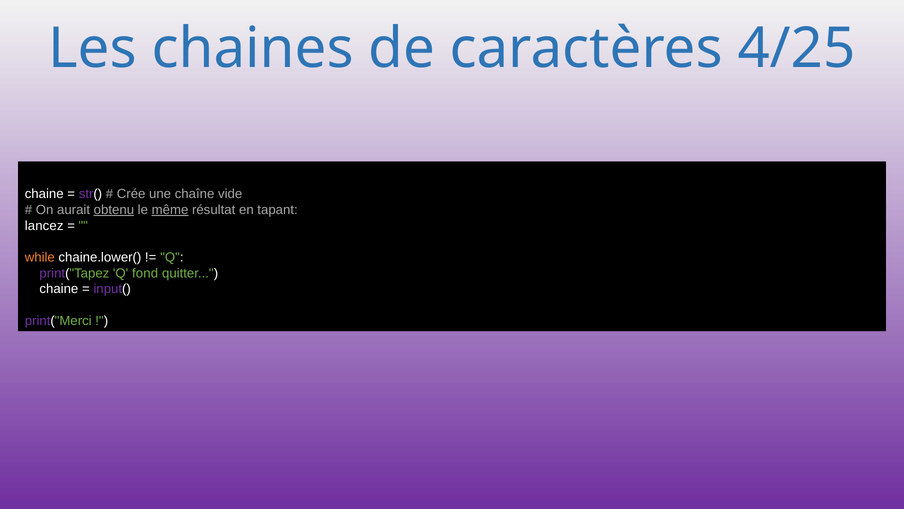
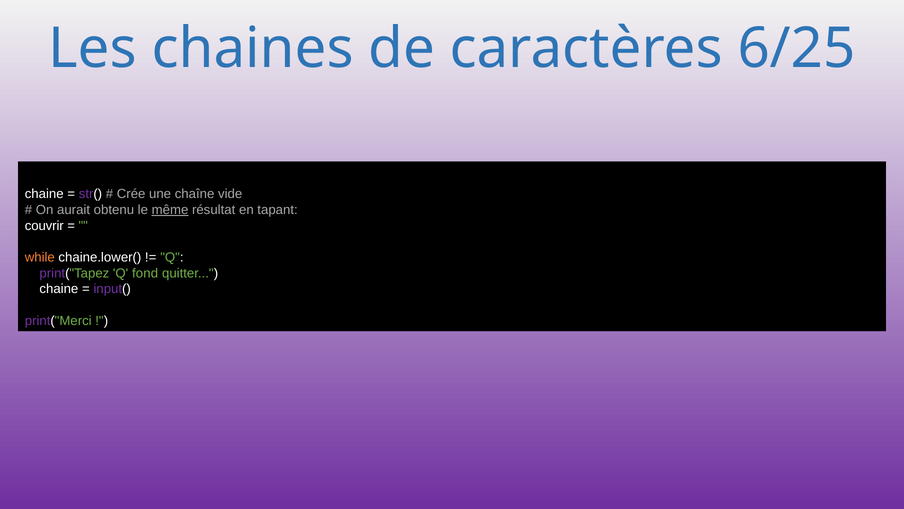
4/25: 4/25 -> 6/25
obtenu underline: present -> none
lancez: lancez -> couvrir
